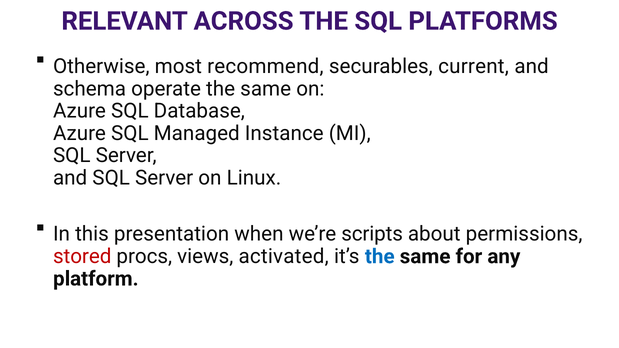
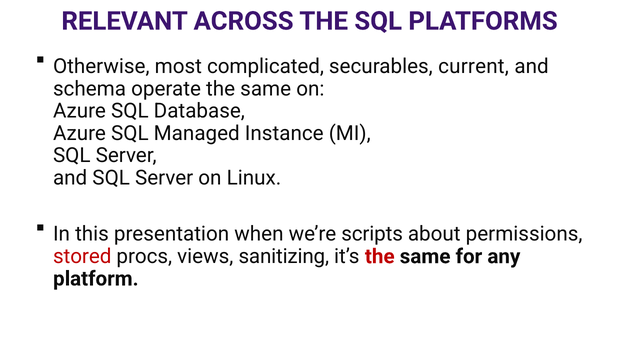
recommend: recommend -> complicated
activated: activated -> sanitizing
the at (380, 257) colour: blue -> red
